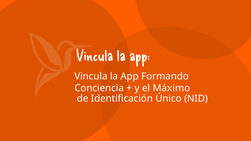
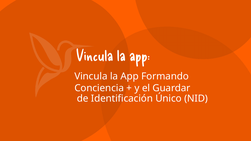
Máximo: Máximo -> Guardar
